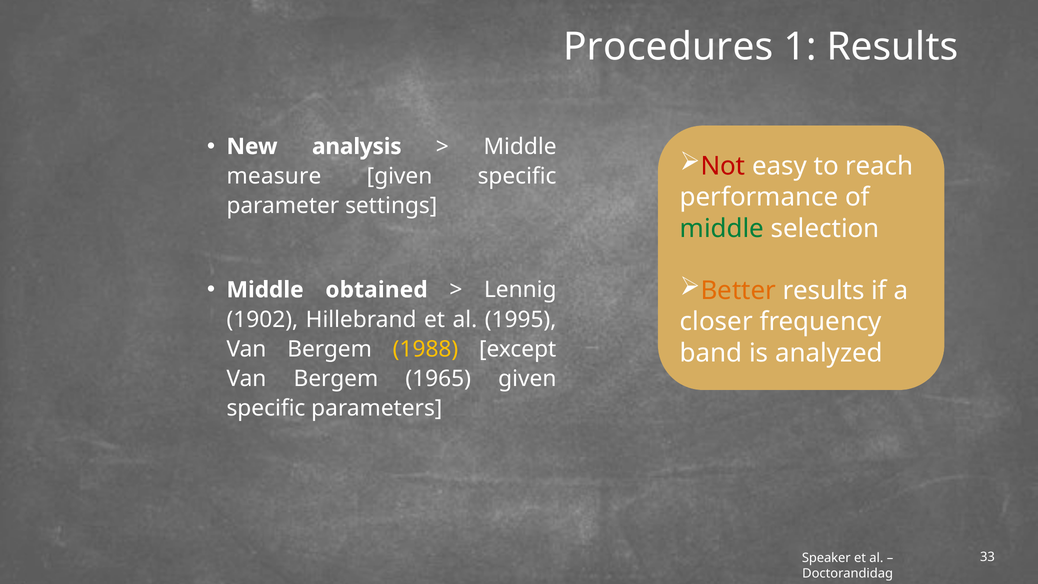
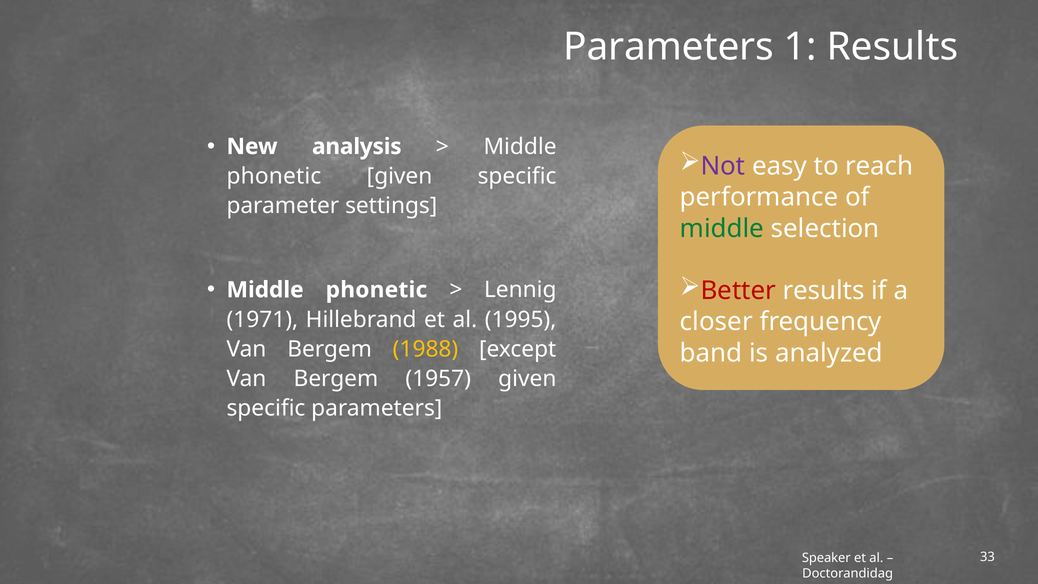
Procedures at (668, 47): Procedures -> Parameters
Not colour: red -> purple
measure at (274, 176): measure -> phonetic
Better colour: orange -> red
obtained at (377, 290): obtained -> phonetic
1902: 1902 -> 1971
1965: 1965 -> 1957
